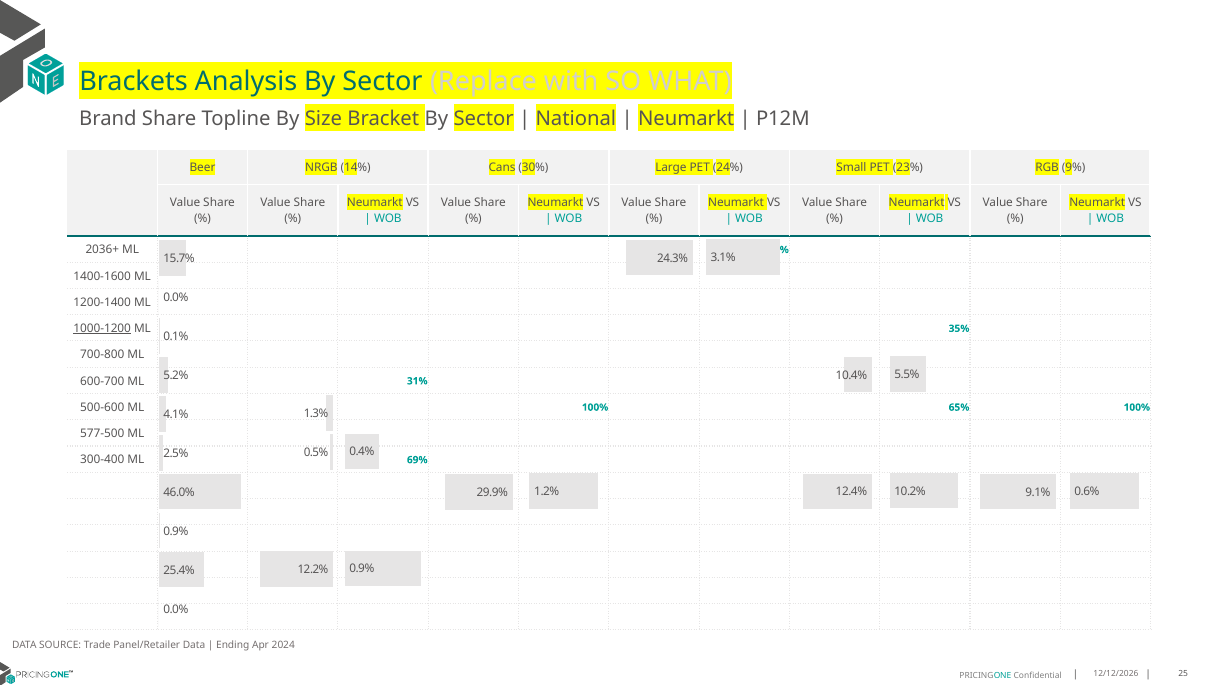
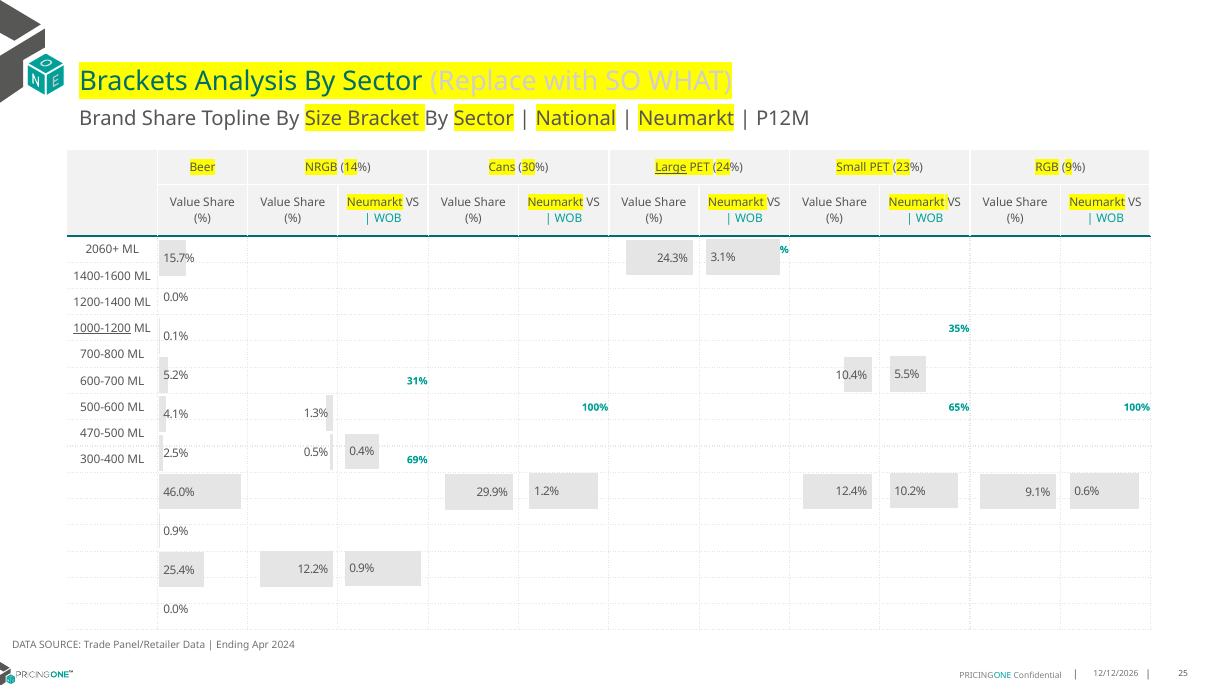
Large underline: none -> present
2036+: 2036+ -> 2060+
577-500: 577-500 -> 470-500
